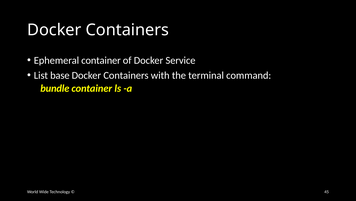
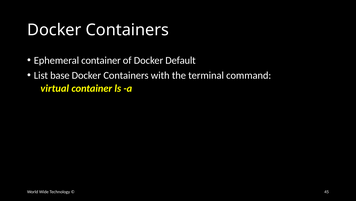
Service: Service -> Default
bundle: bundle -> virtual
